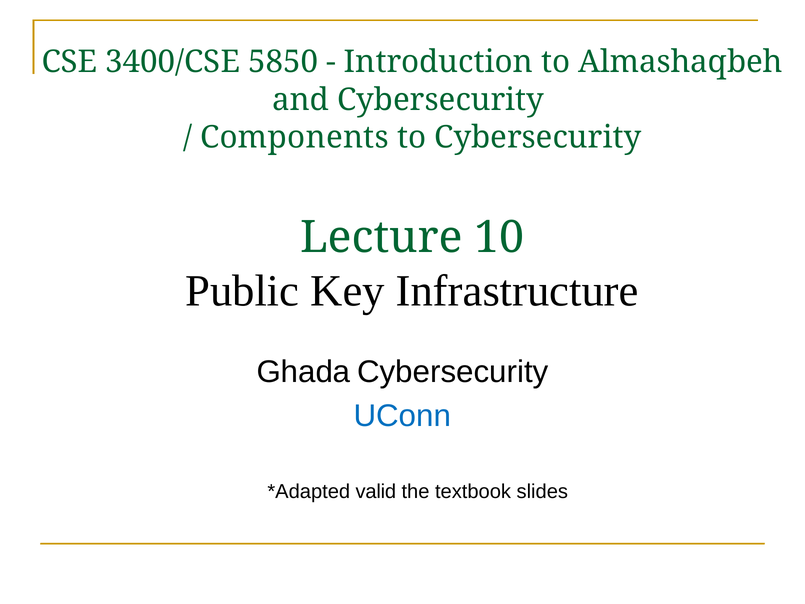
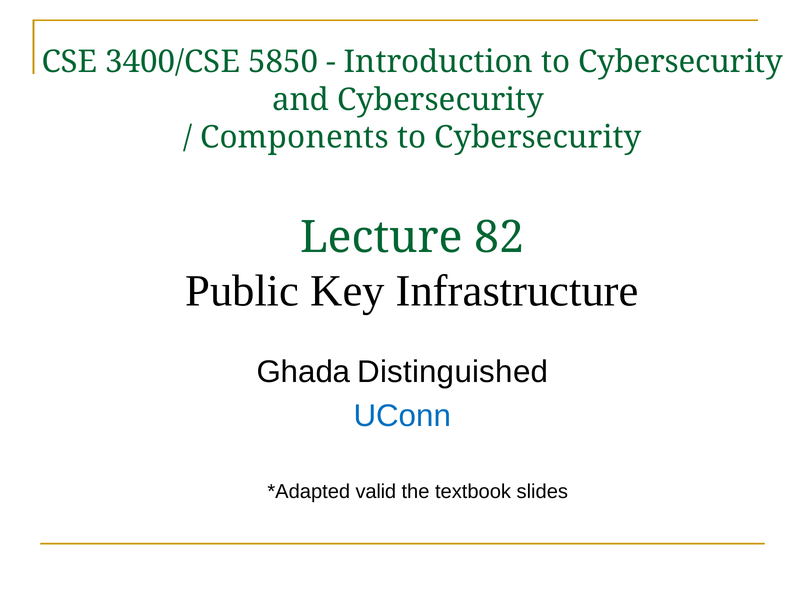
Introduction to Almashaqbeh: Almashaqbeh -> Cybersecurity
10: 10 -> 82
Ghada Cybersecurity: Cybersecurity -> Distinguished
